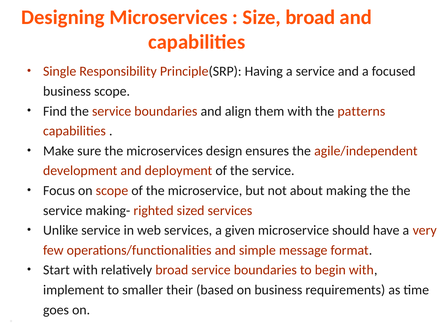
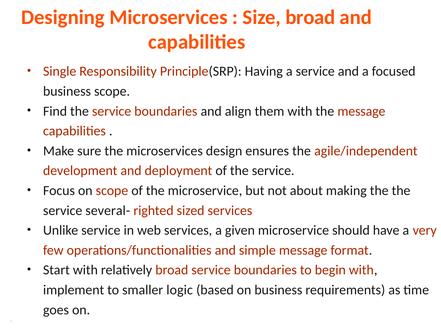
the patterns: patterns -> message
making-: making- -> several-
their: their -> logic
